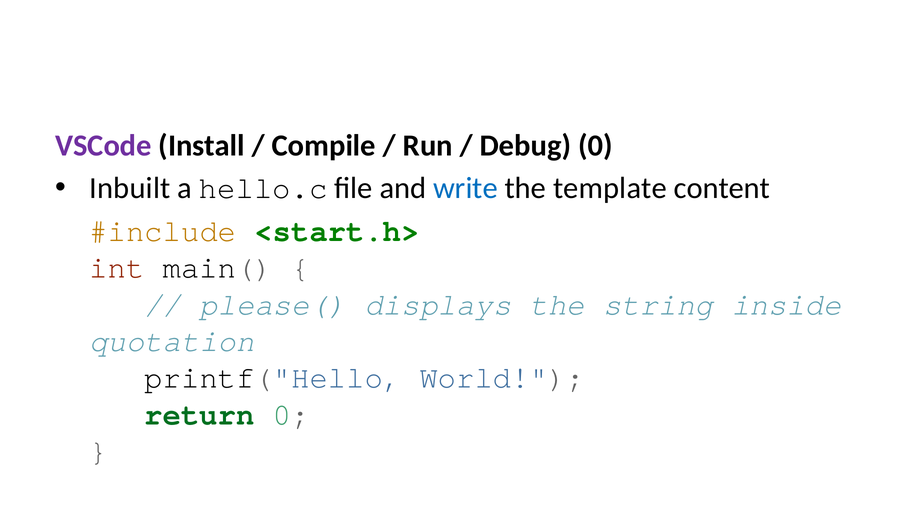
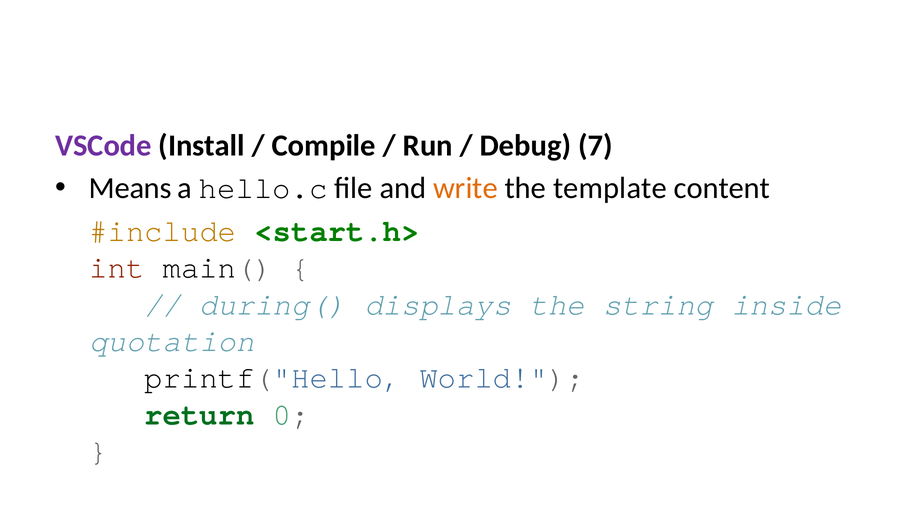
Debug 0: 0 -> 7
Inbuilt: Inbuilt -> Means
write colour: blue -> orange
please(: please( -> during(
